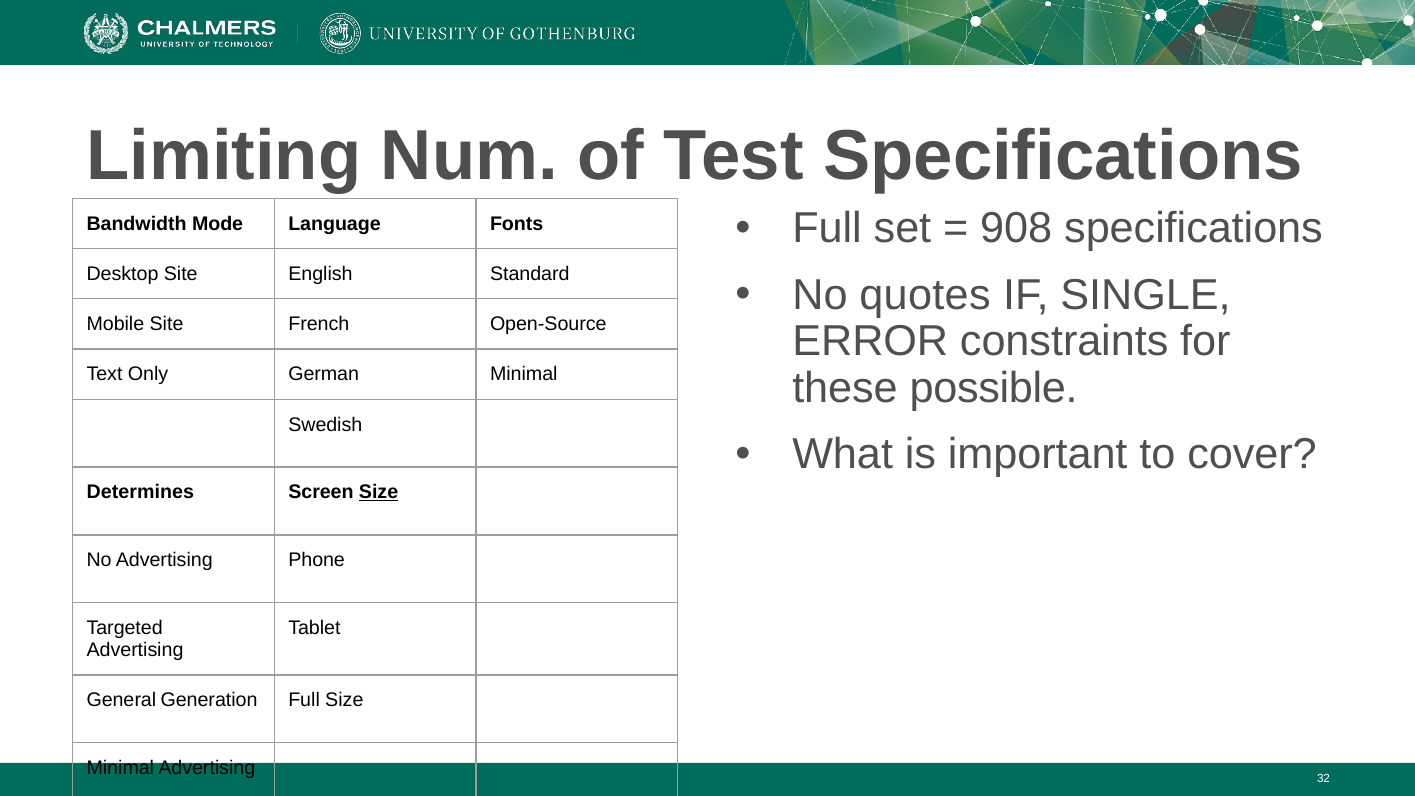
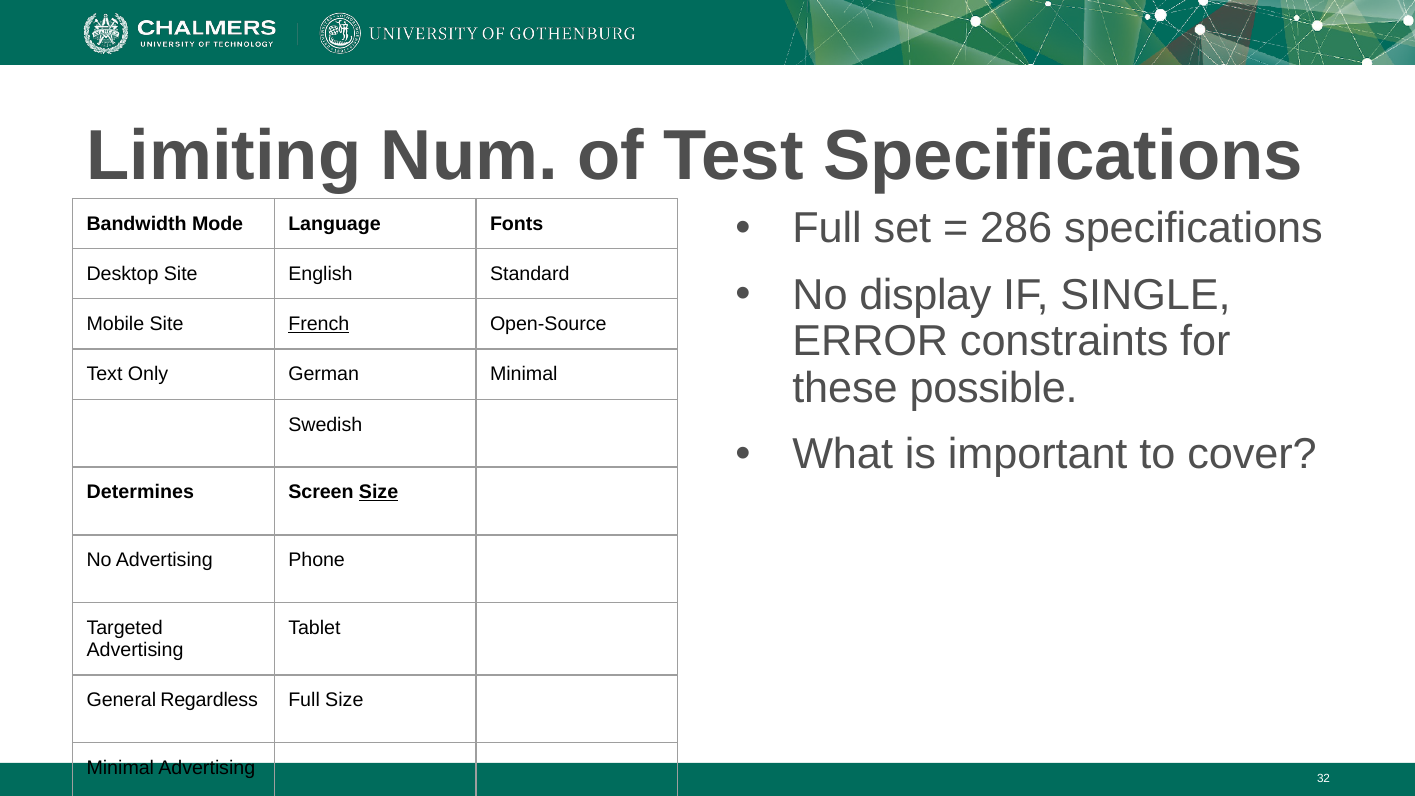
908: 908 -> 286
quotes: quotes -> display
French underline: none -> present
Generation: Generation -> Regardless
